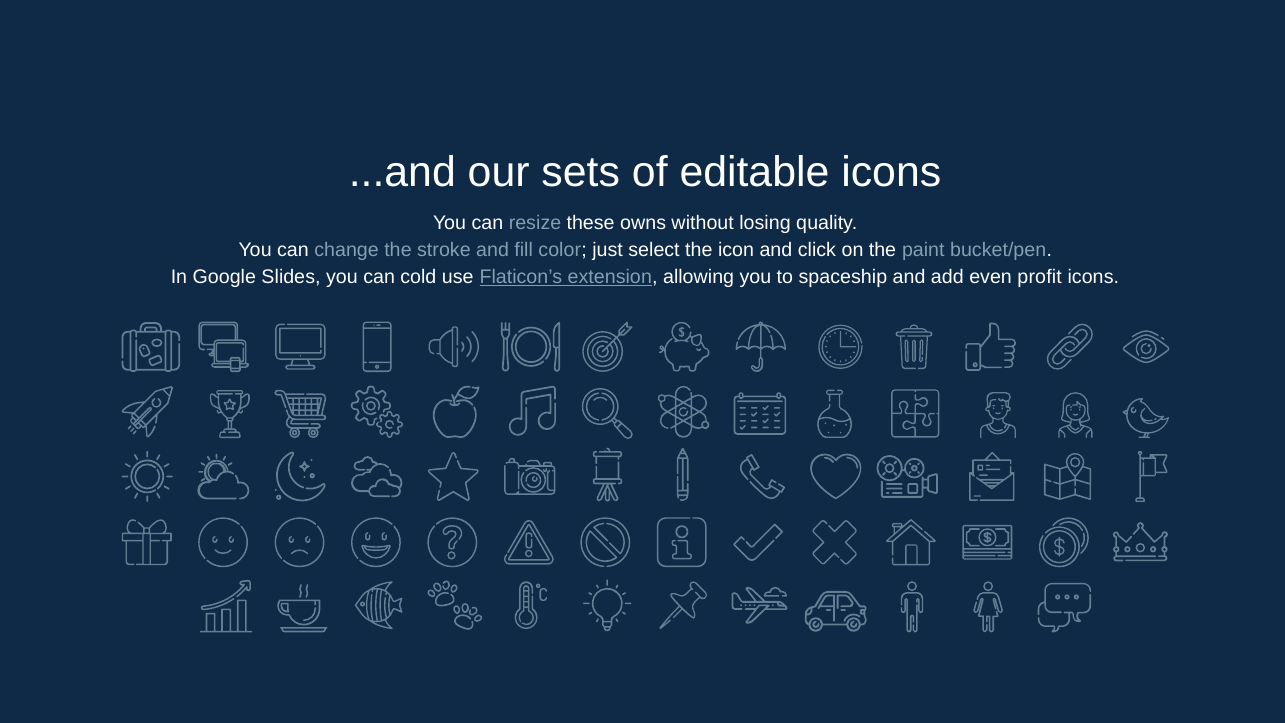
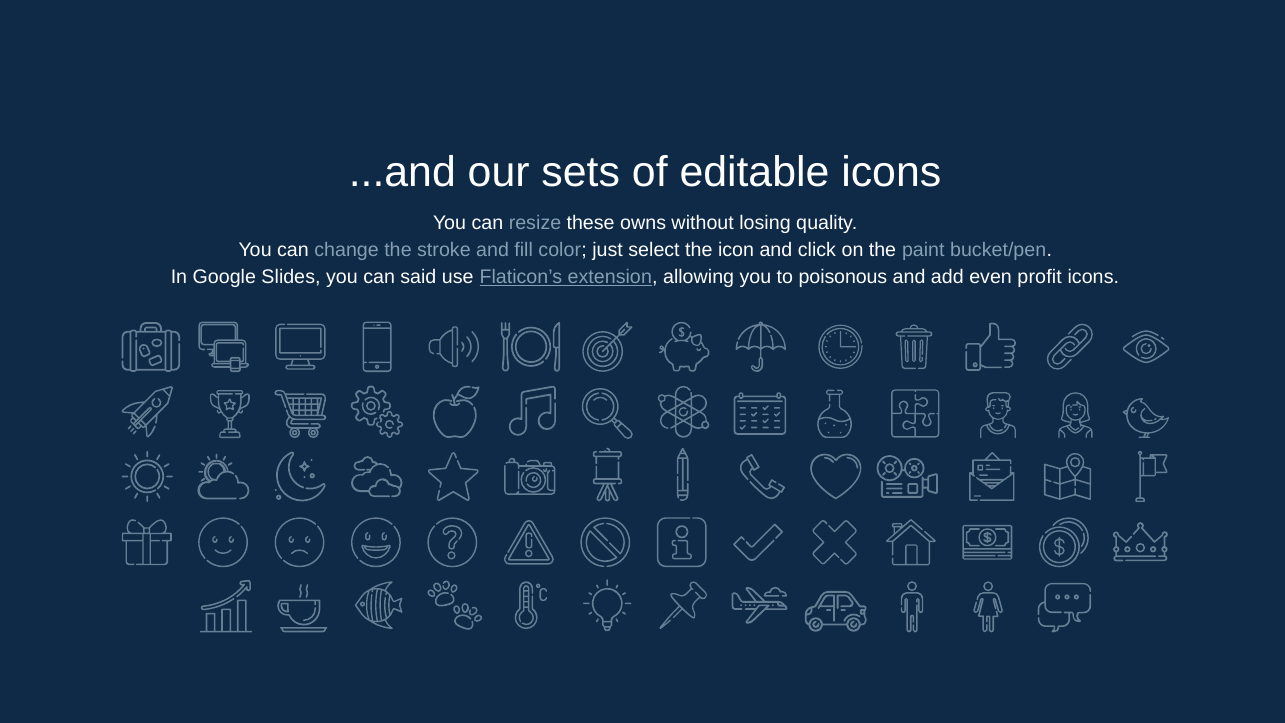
cold: cold -> said
spaceship: spaceship -> poisonous
